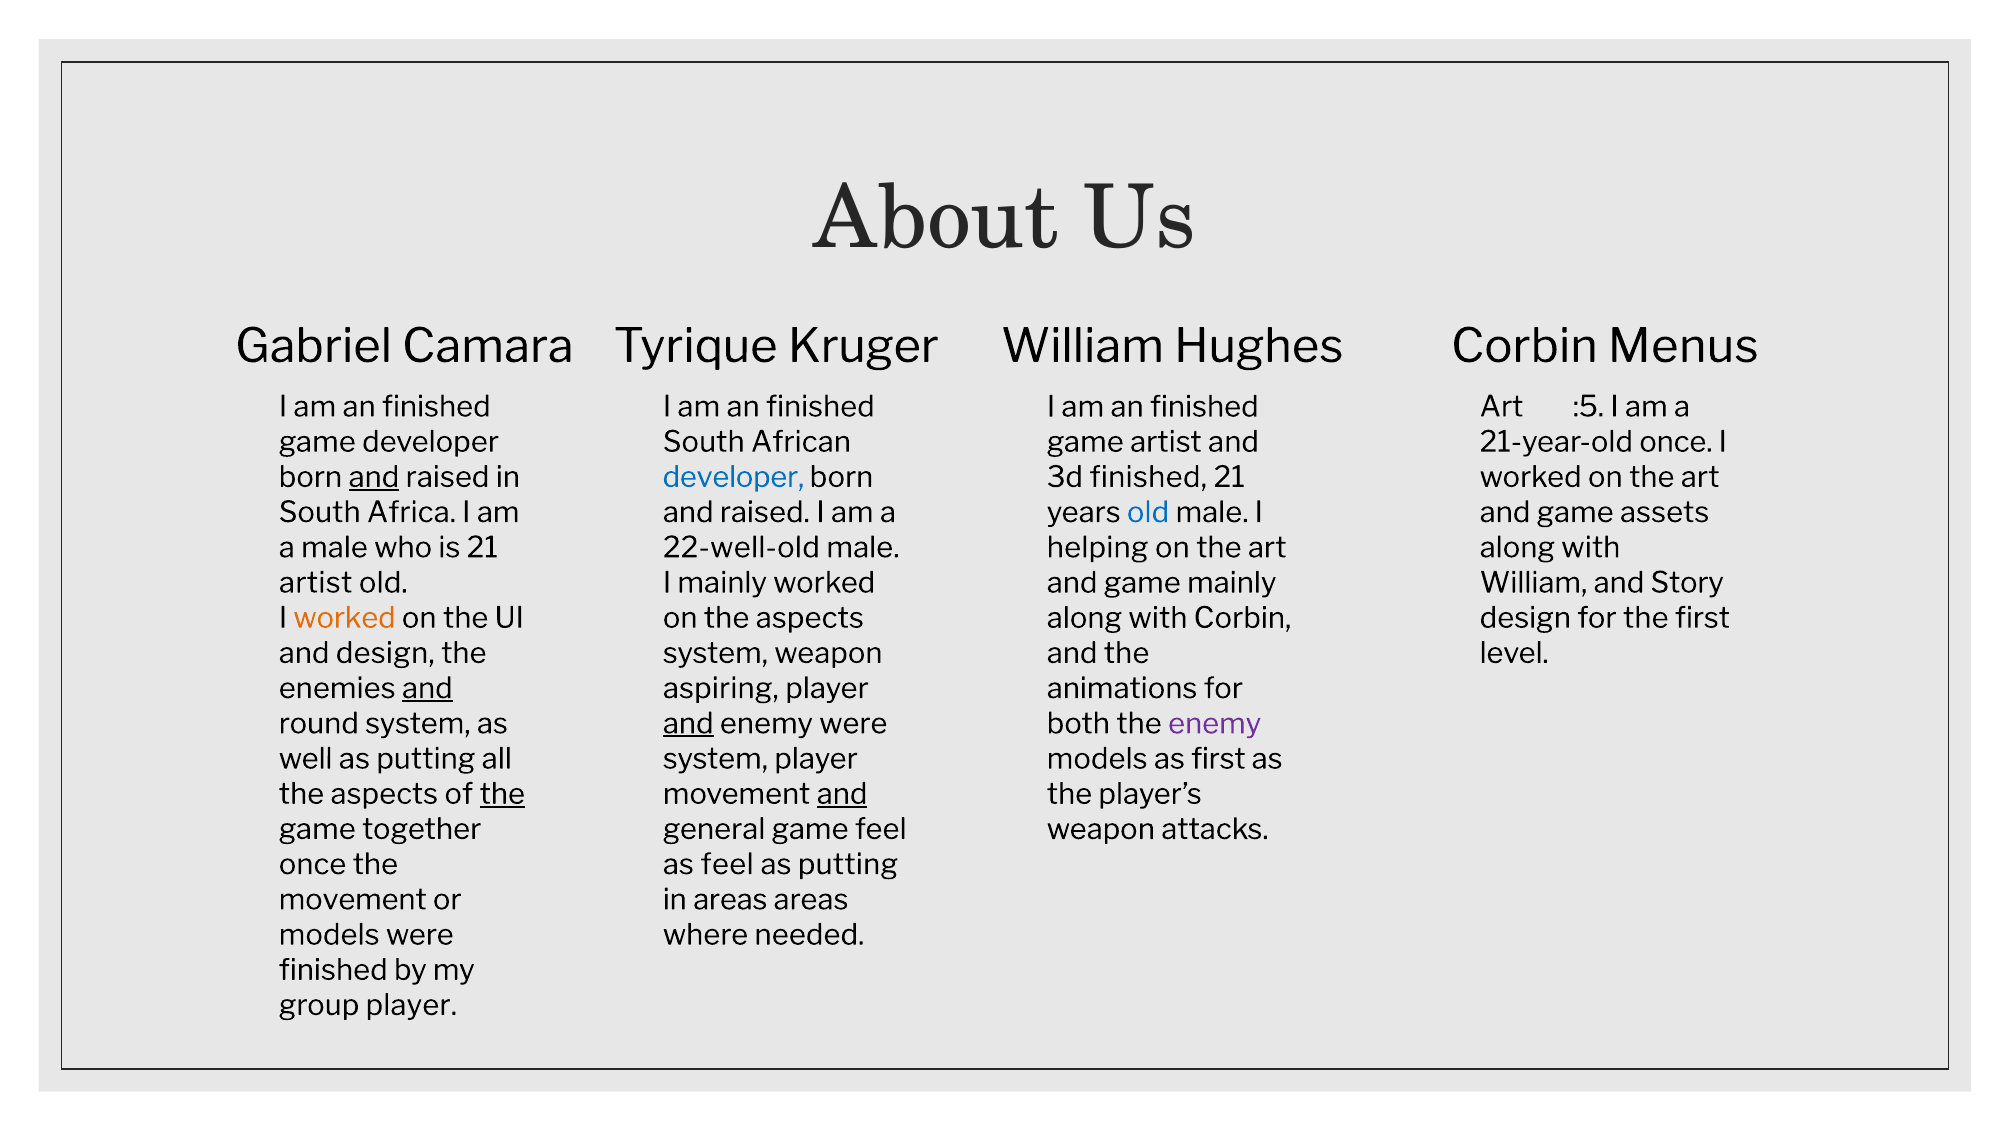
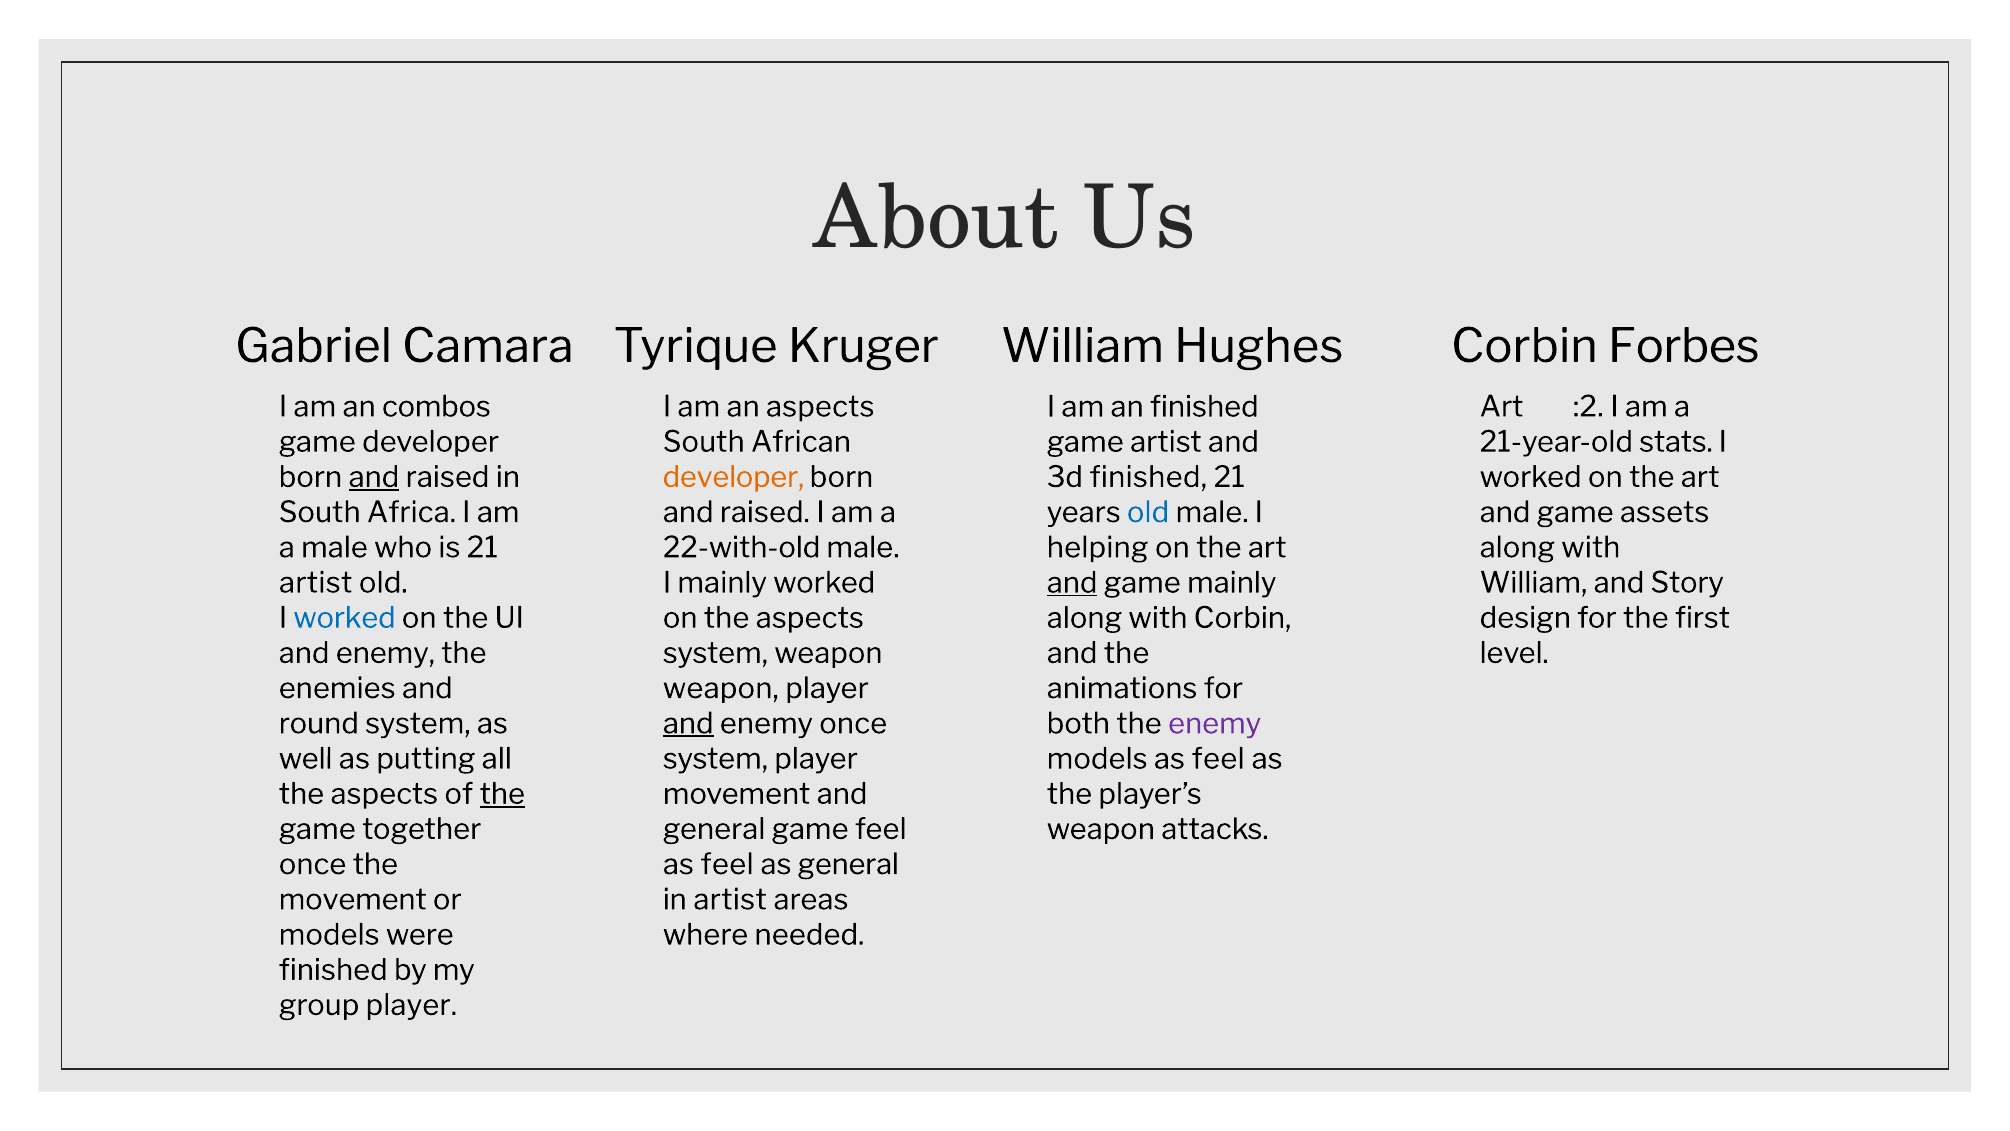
Menus: Menus -> Forbes
finished at (436, 407): finished -> combos
finished at (820, 407): finished -> aspects
:5: :5 -> :2
21-year-old once: once -> stats
developer at (733, 477) colour: blue -> orange
22-well-old: 22-well-old -> 22-with-old
and at (1072, 583) underline: none -> present
worked at (345, 618) colour: orange -> blue
design at (385, 653): design -> enemy
and at (427, 688) underline: present -> none
aspiring at (721, 688): aspiring -> weapon
enemy were: were -> once
models as first: first -> feel
and at (842, 794) underline: present -> none
putting at (848, 864): putting -> general
in areas: areas -> artist
